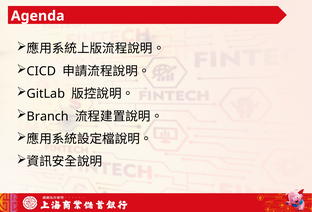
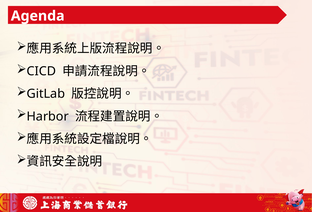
Branch: Branch -> Harbor
